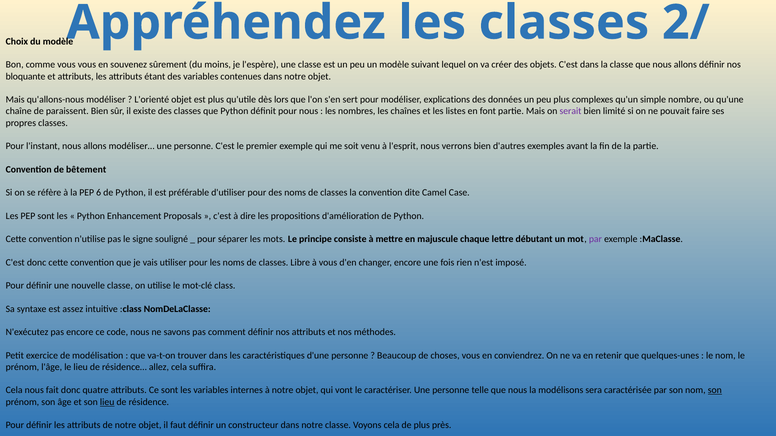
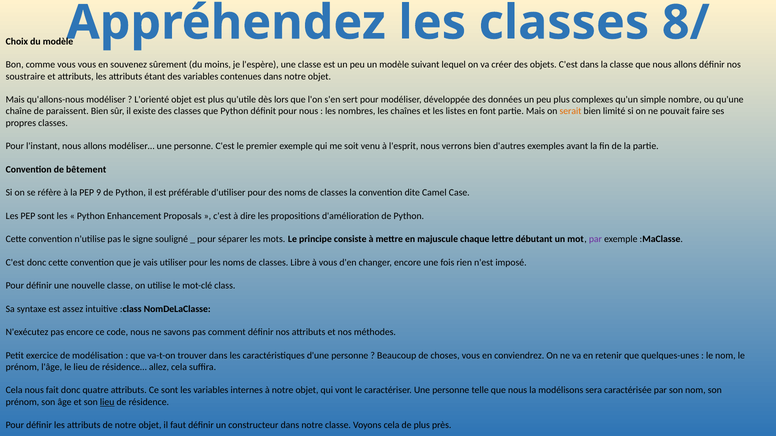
2/: 2/ -> 8/
bloquante: bloquante -> soustraire
explications: explications -> développée
serait colour: purple -> orange
6: 6 -> 9
son at (715, 391) underline: present -> none
